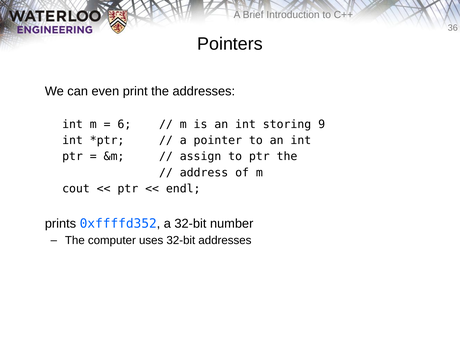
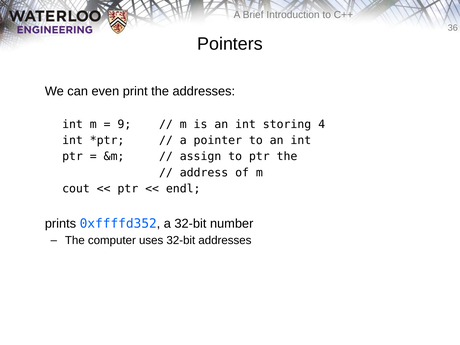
6: 6 -> 9
9: 9 -> 4
